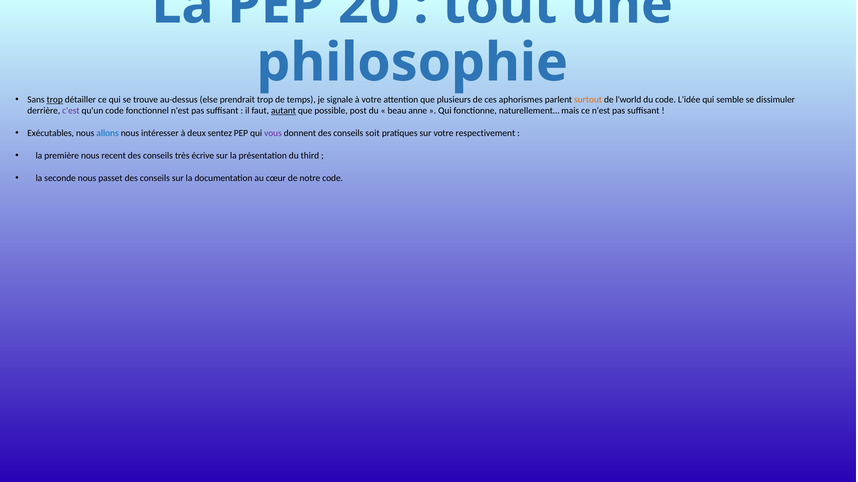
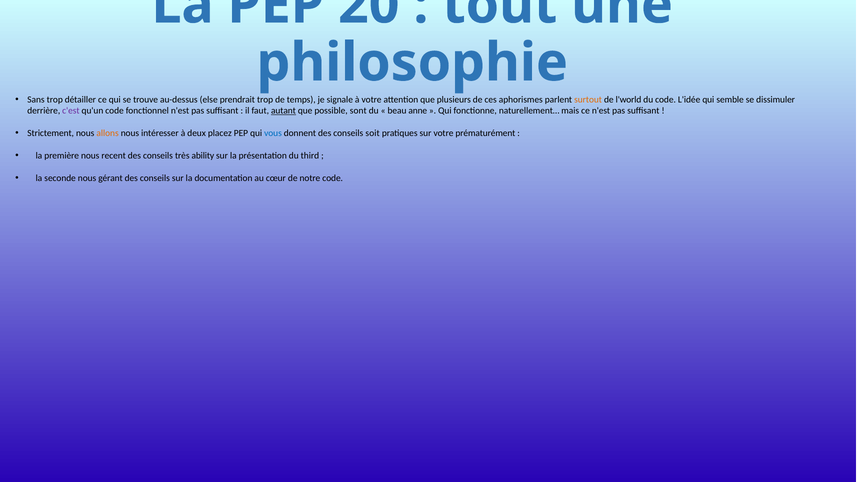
trop at (55, 100) underline: present -> none
post: post -> sont
Exécutables: Exécutables -> Strictement
allons colour: blue -> orange
sentez: sentez -> placez
vous colour: purple -> blue
respectivement: respectivement -> prématurément
écrive: écrive -> ability
passet: passet -> gérant
